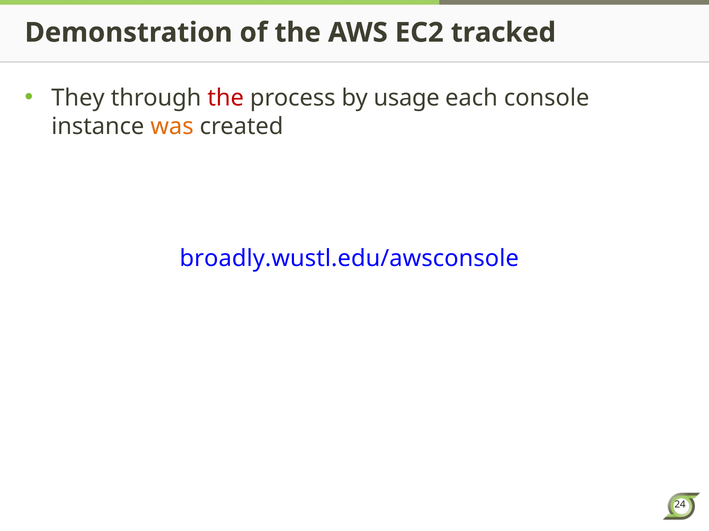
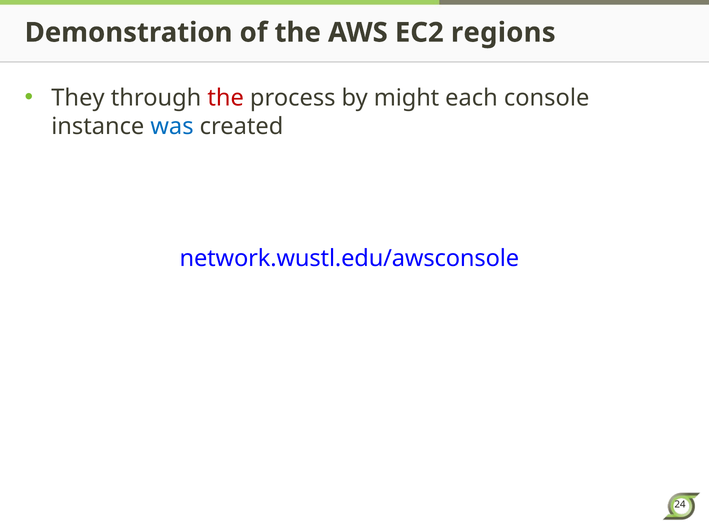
tracked: tracked -> regions
usage: usage -> might
was colour: orange -> blue
broadly.wustl.edu/awsconsole: broadly.wustl.edu/awsconsole -> network.wustl.edu/awsconsole
